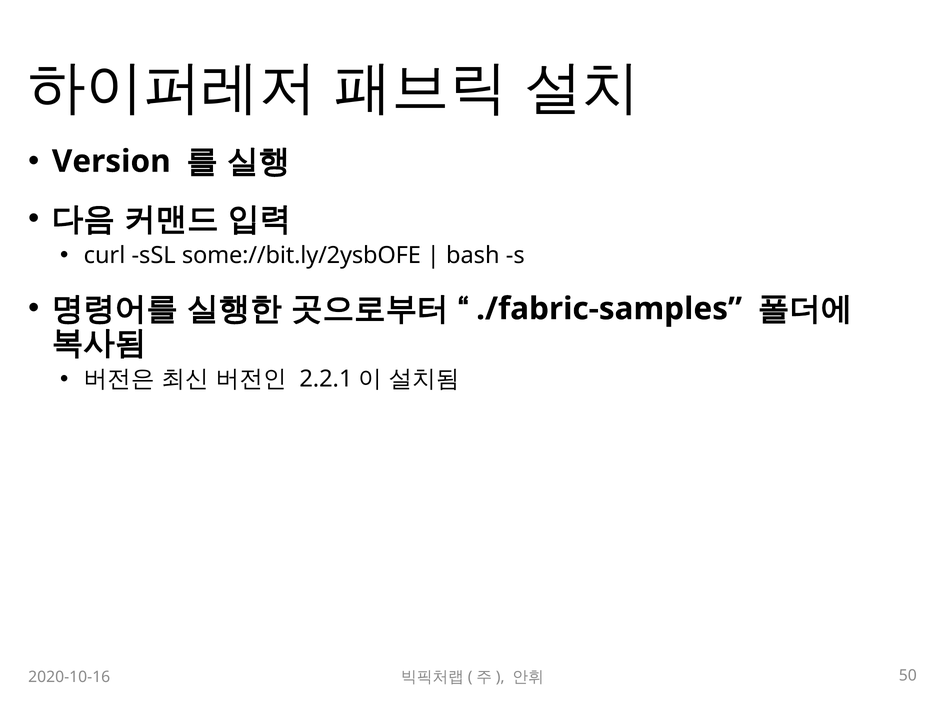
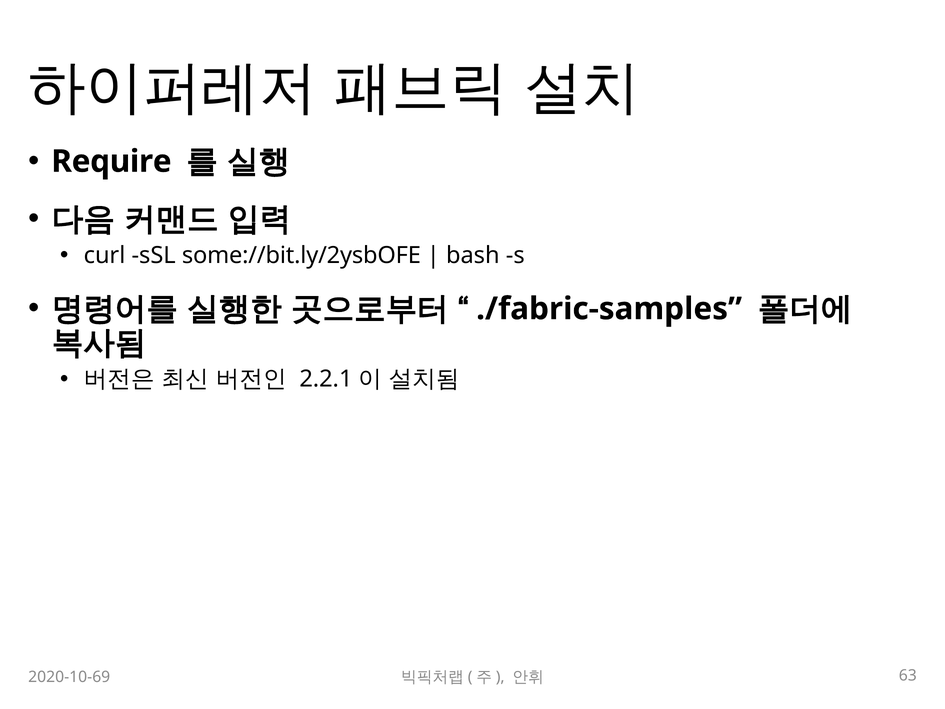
Version: Version -> Require
2020-10-16: 2020-10-16 -> 2020-10-69
50: 50 -> 63
